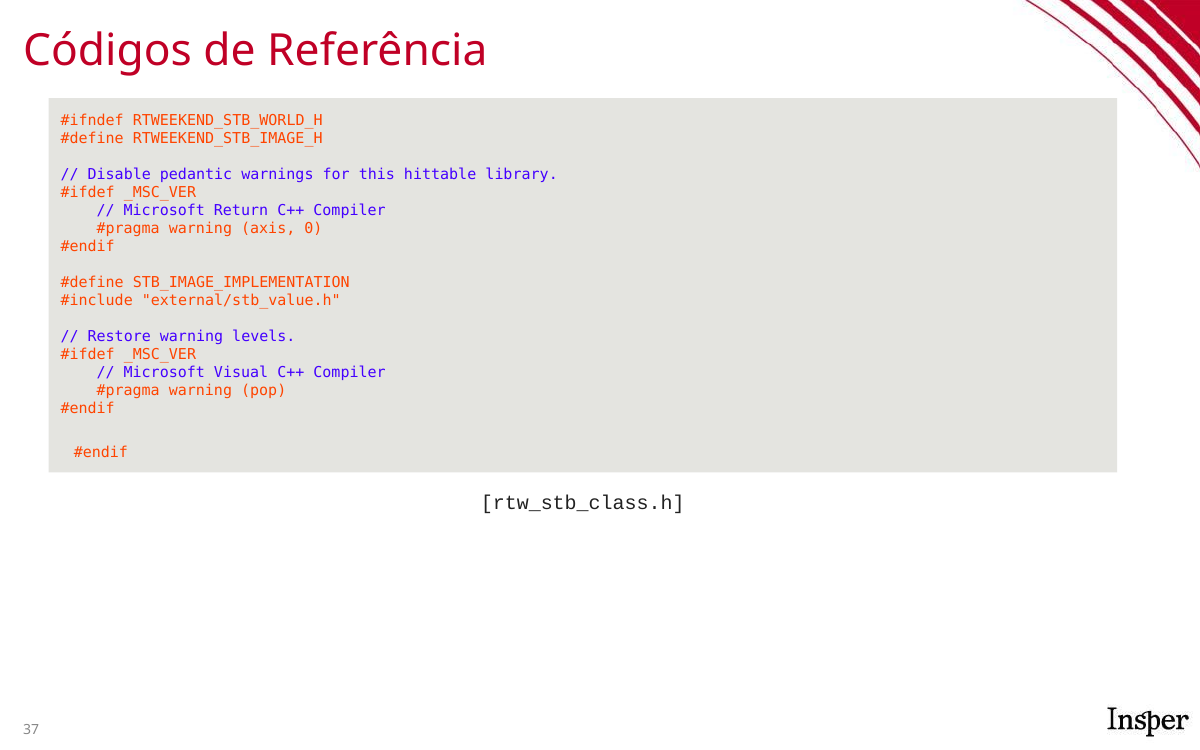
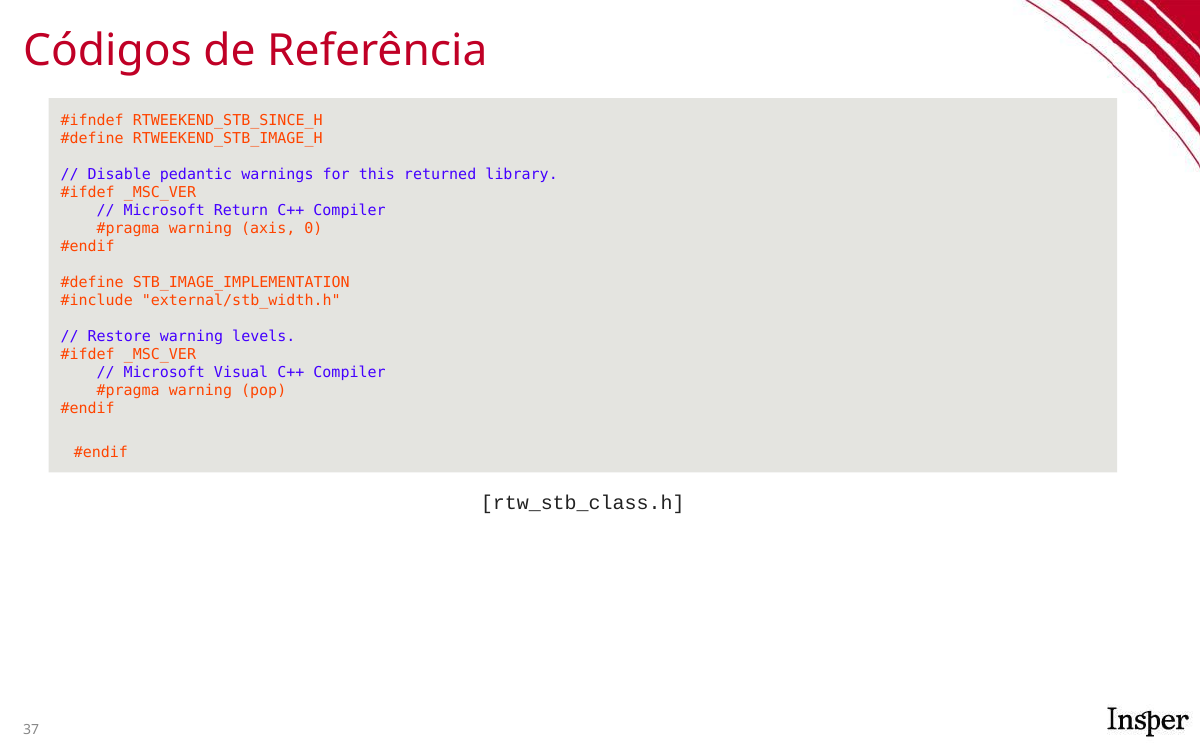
RTWEEKEND_STB_WORLD_H: RTWEEKEND_STB_WORLD_H -> RTWEEKEND_STB_SINCE_H
hittable: hittable -> returned
external/stb_value.h: external/stb_value.h -> external/stb_width.h
